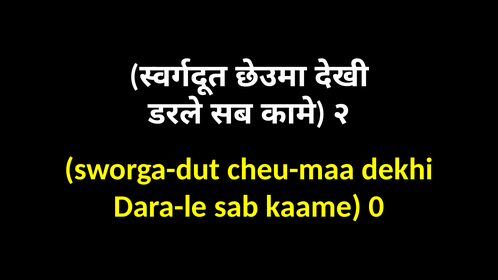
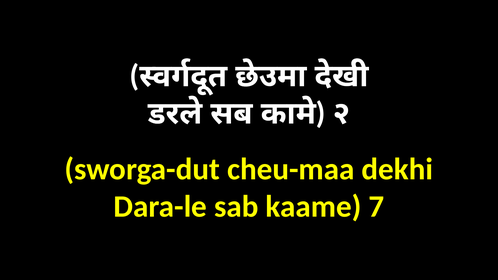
0: 0 -> 7
